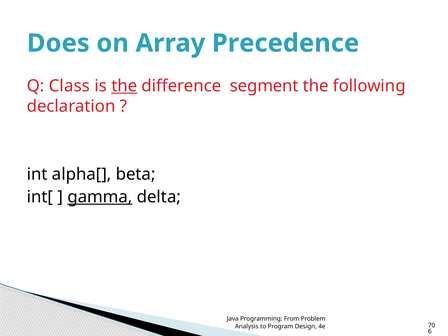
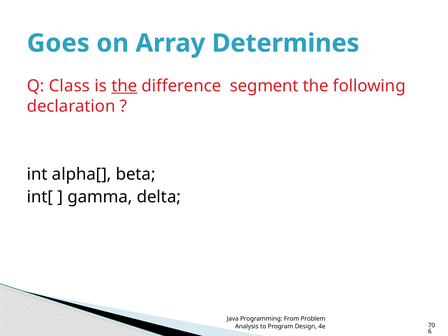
Does: Does -> Goes
Precedence: Precedence -> Determines
gamma underline: present -> none
